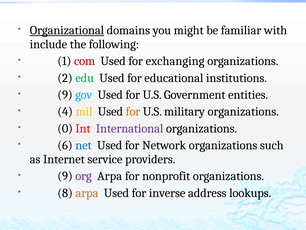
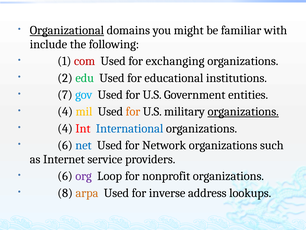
9 at (65, 95): 9 -> 7
organizations at (243, 111) underline: none -> present
0 at (65, 128): 0 -> 4
International colour: purple -> blue
9 at (65, 176): 9 -> 6
org Arpa: Arpa -> Loop
